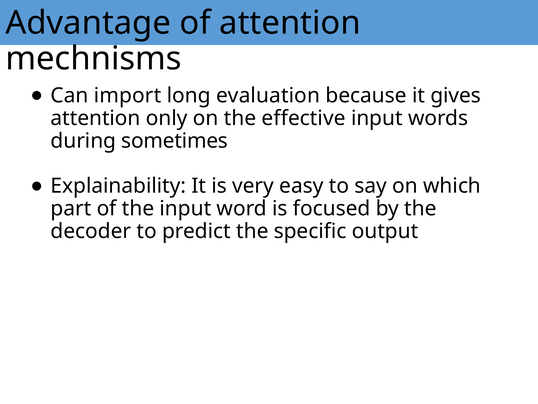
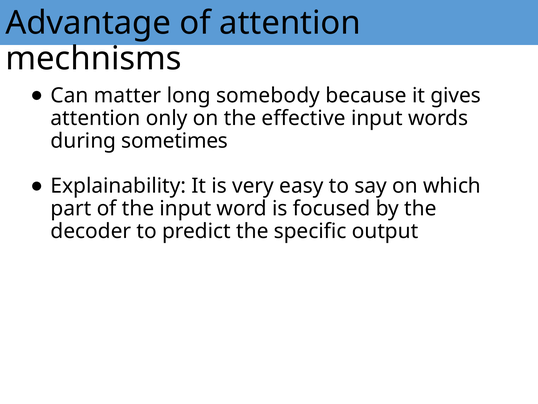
import: import -> matter
evaluation: evaluation -> somebody
